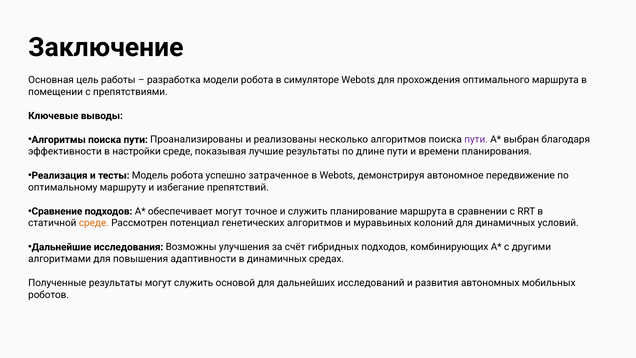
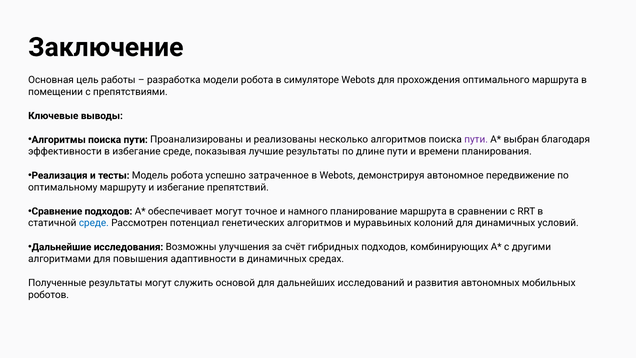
в настройки: настройки -> избегание
и служить: служить -> намного
среде at (94, 223) colour: orange -> blue
